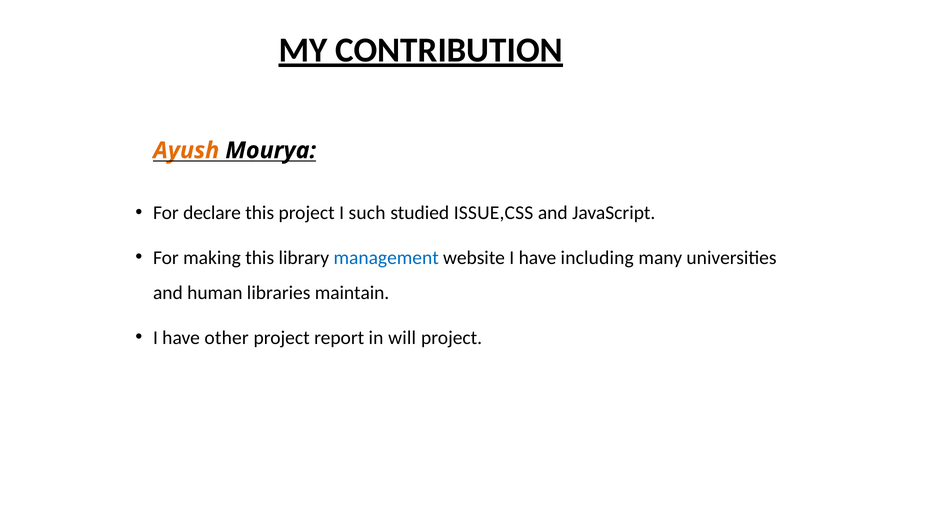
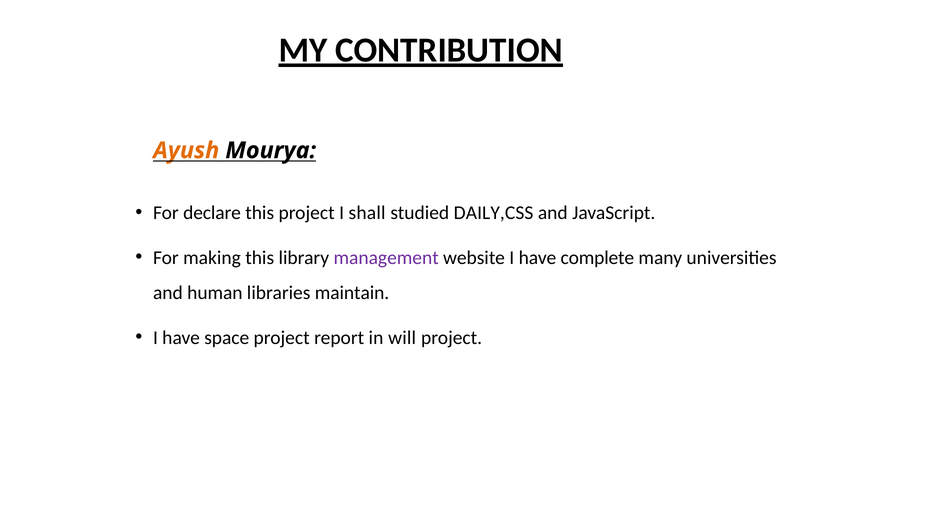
such: such -> shall
ISSUE,CSS: ISSUE,CSS -> DAILY,CSS
management colour: blue -> purple
including: including -> complete
other: other -> space
